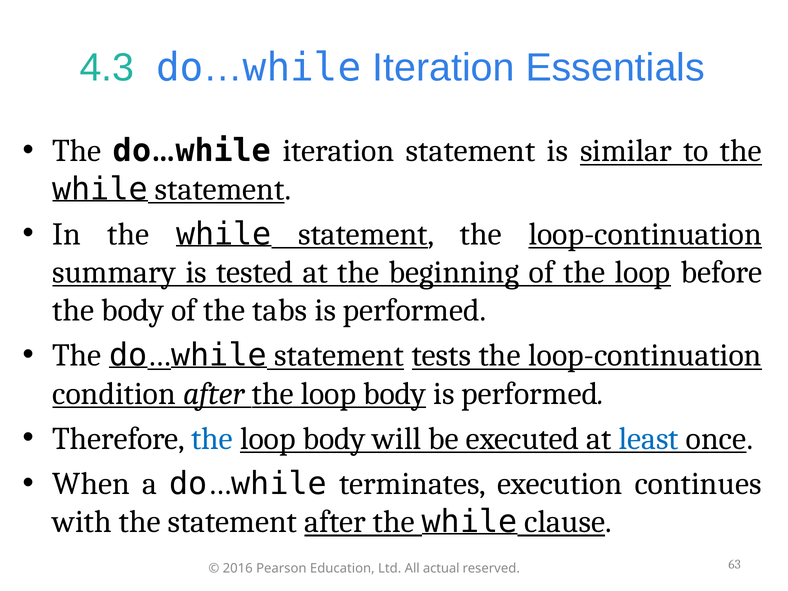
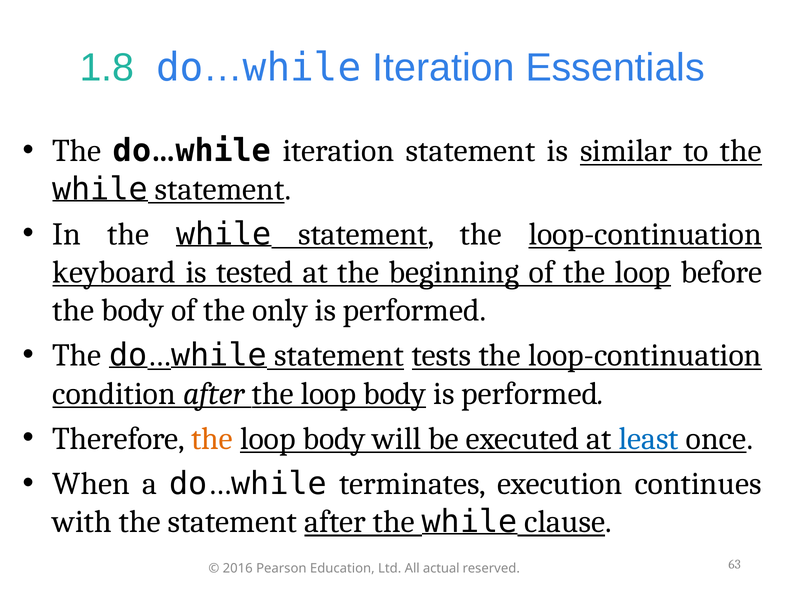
4.3: 4.3 -> 1.8
summary: summary -> keyboard
tabs: tabs -> only
the at (212, 439) colour: blue -> orange
